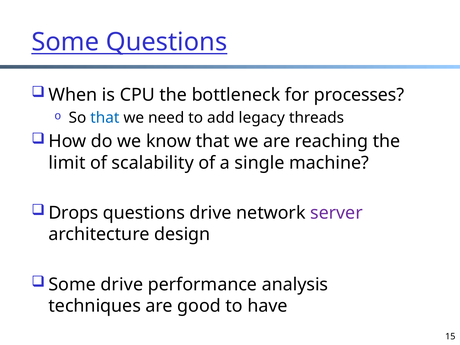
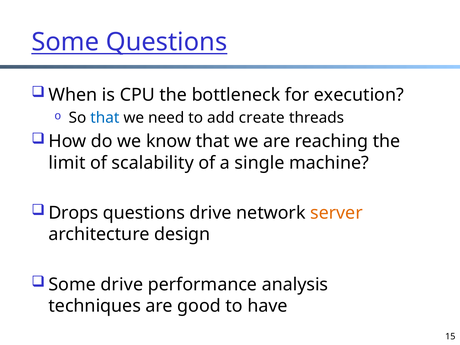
processes: processes -> execution
legacy: legacy -> create
server colour: purple -> orange
